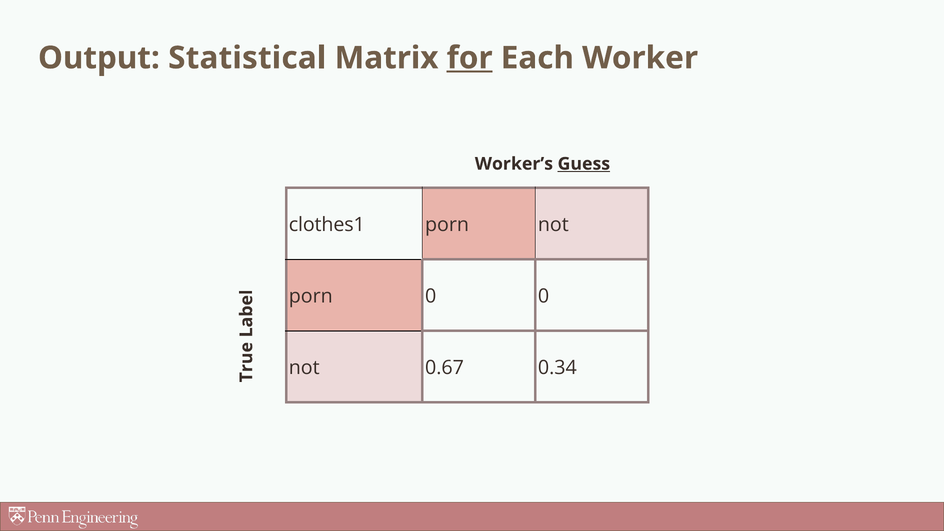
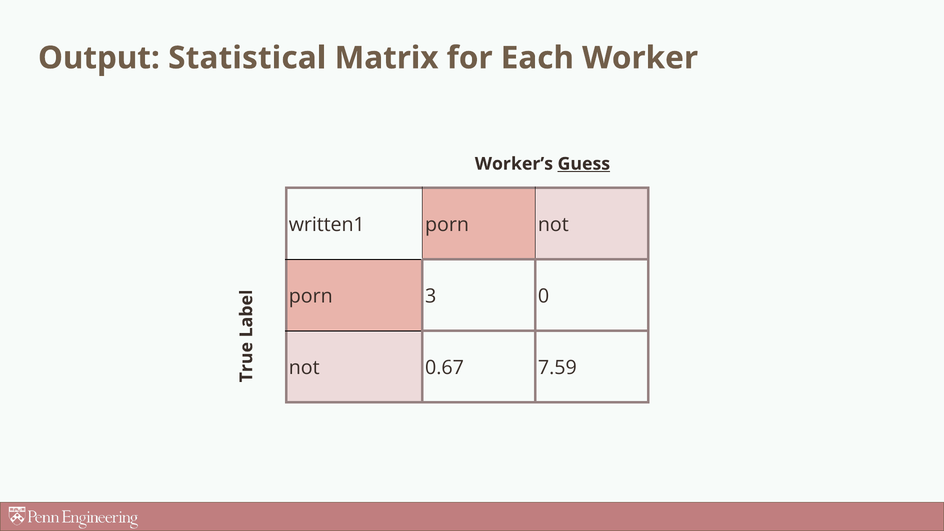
for underline: present -> none
clothes1: clothes1 -> written1
porn 0: 0 -> 3
0.34: 0.34 -> 7.59
